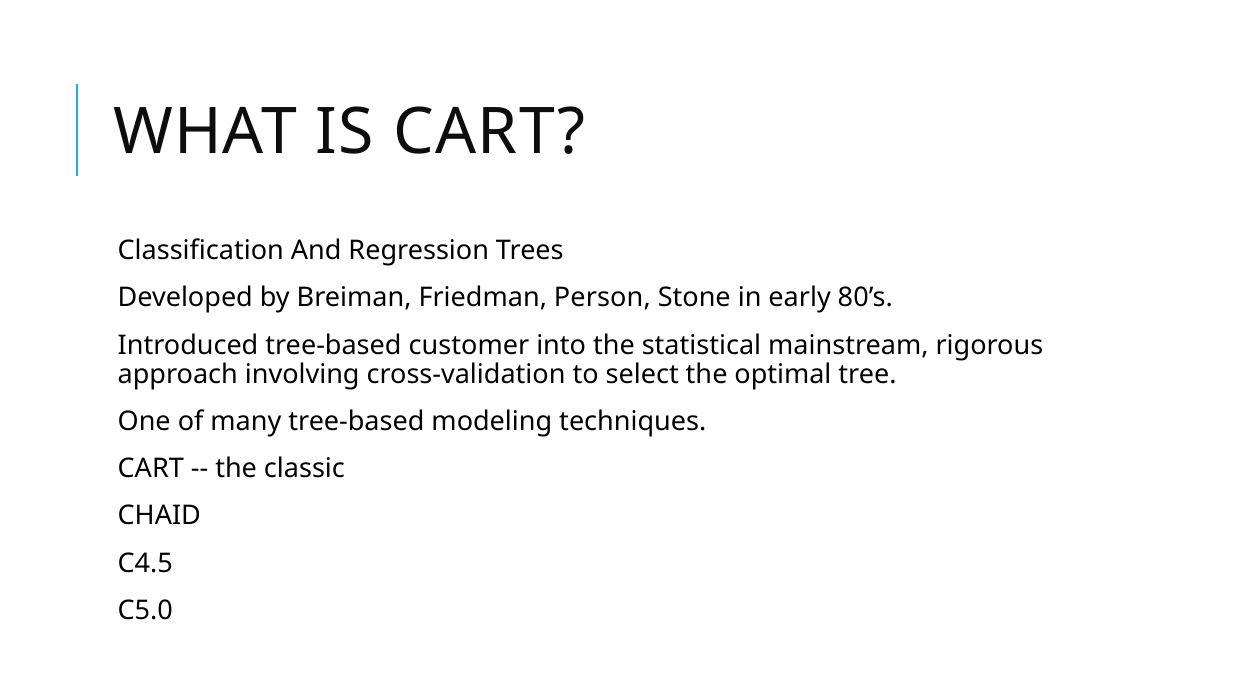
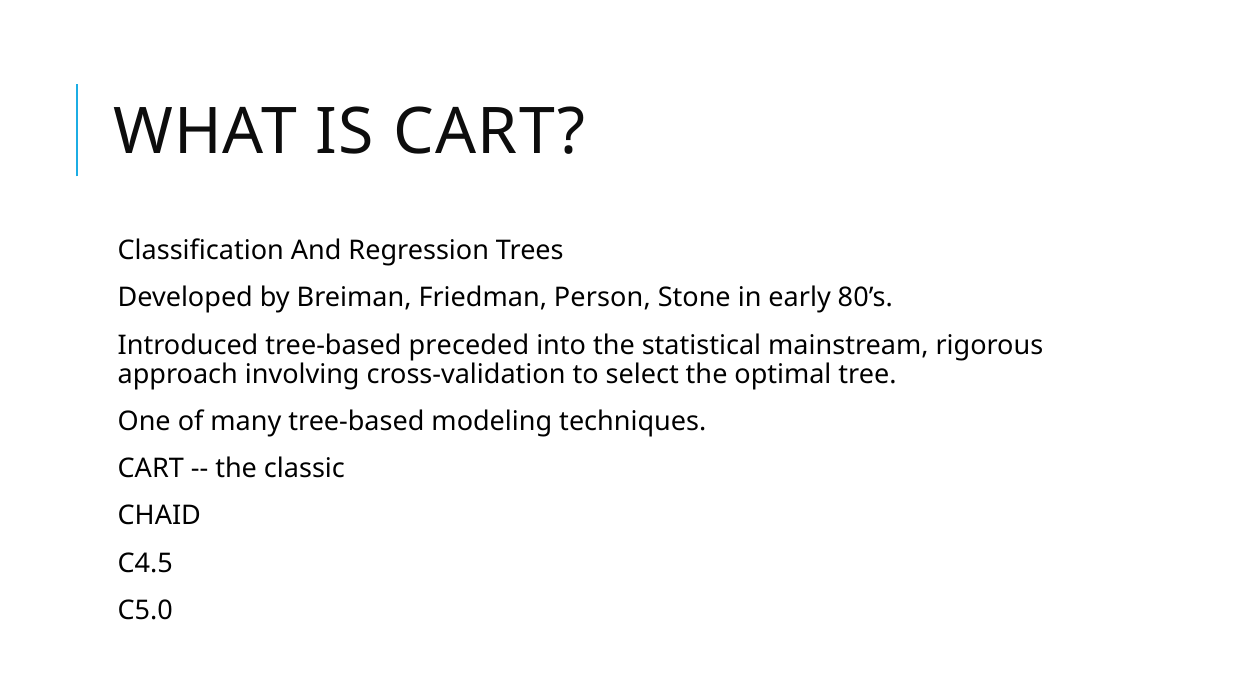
customer: customer -> preceded
